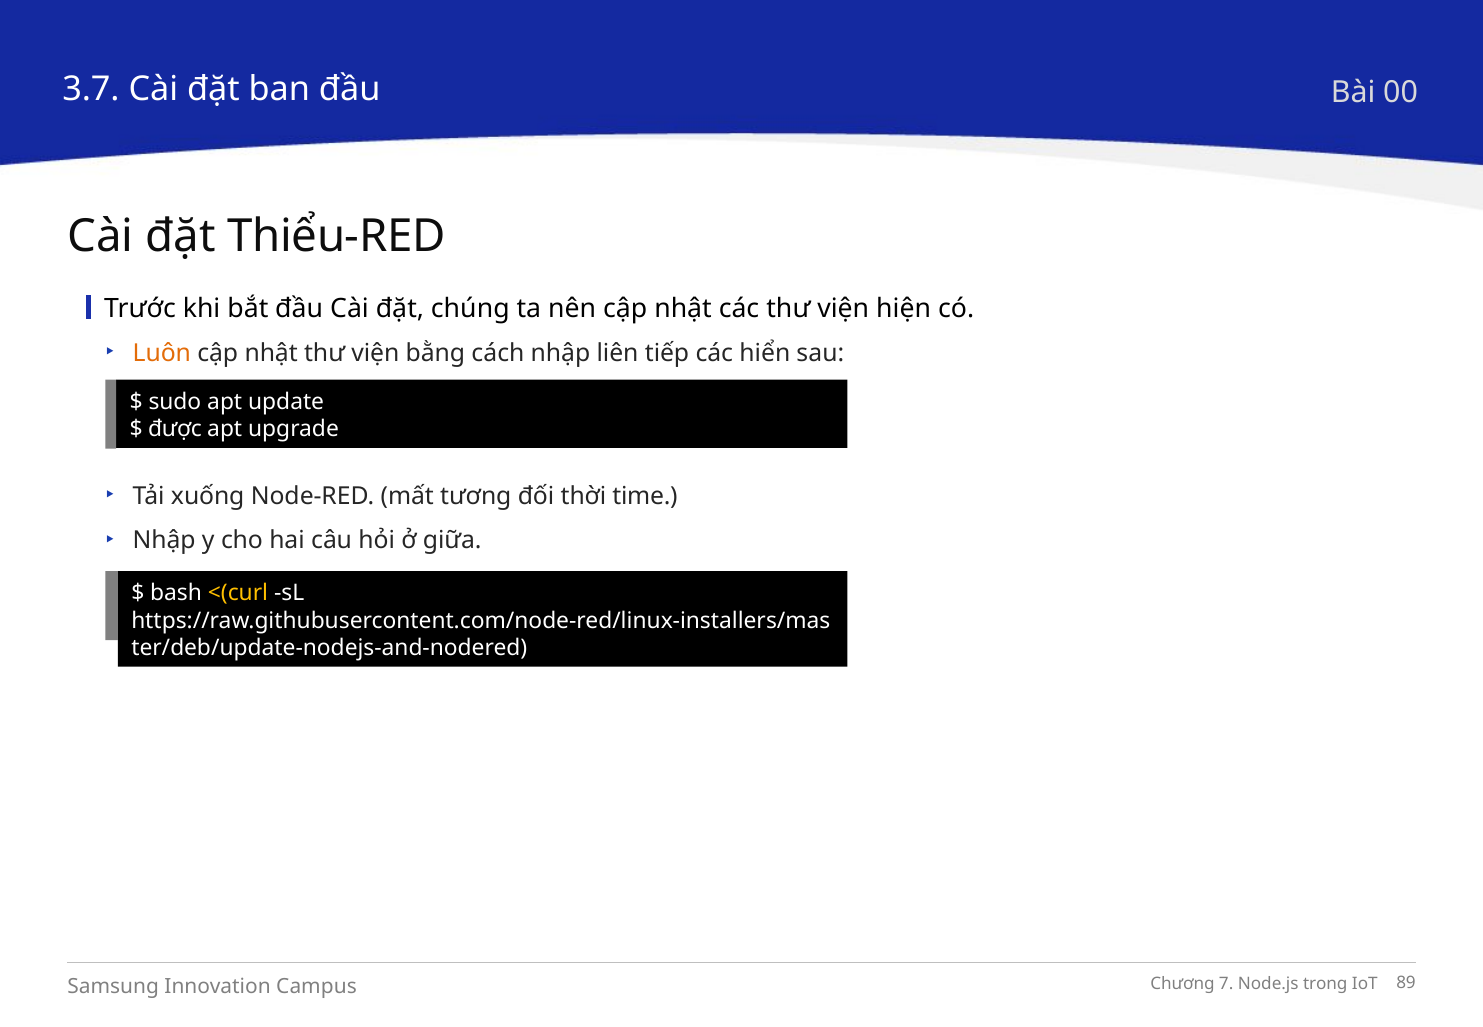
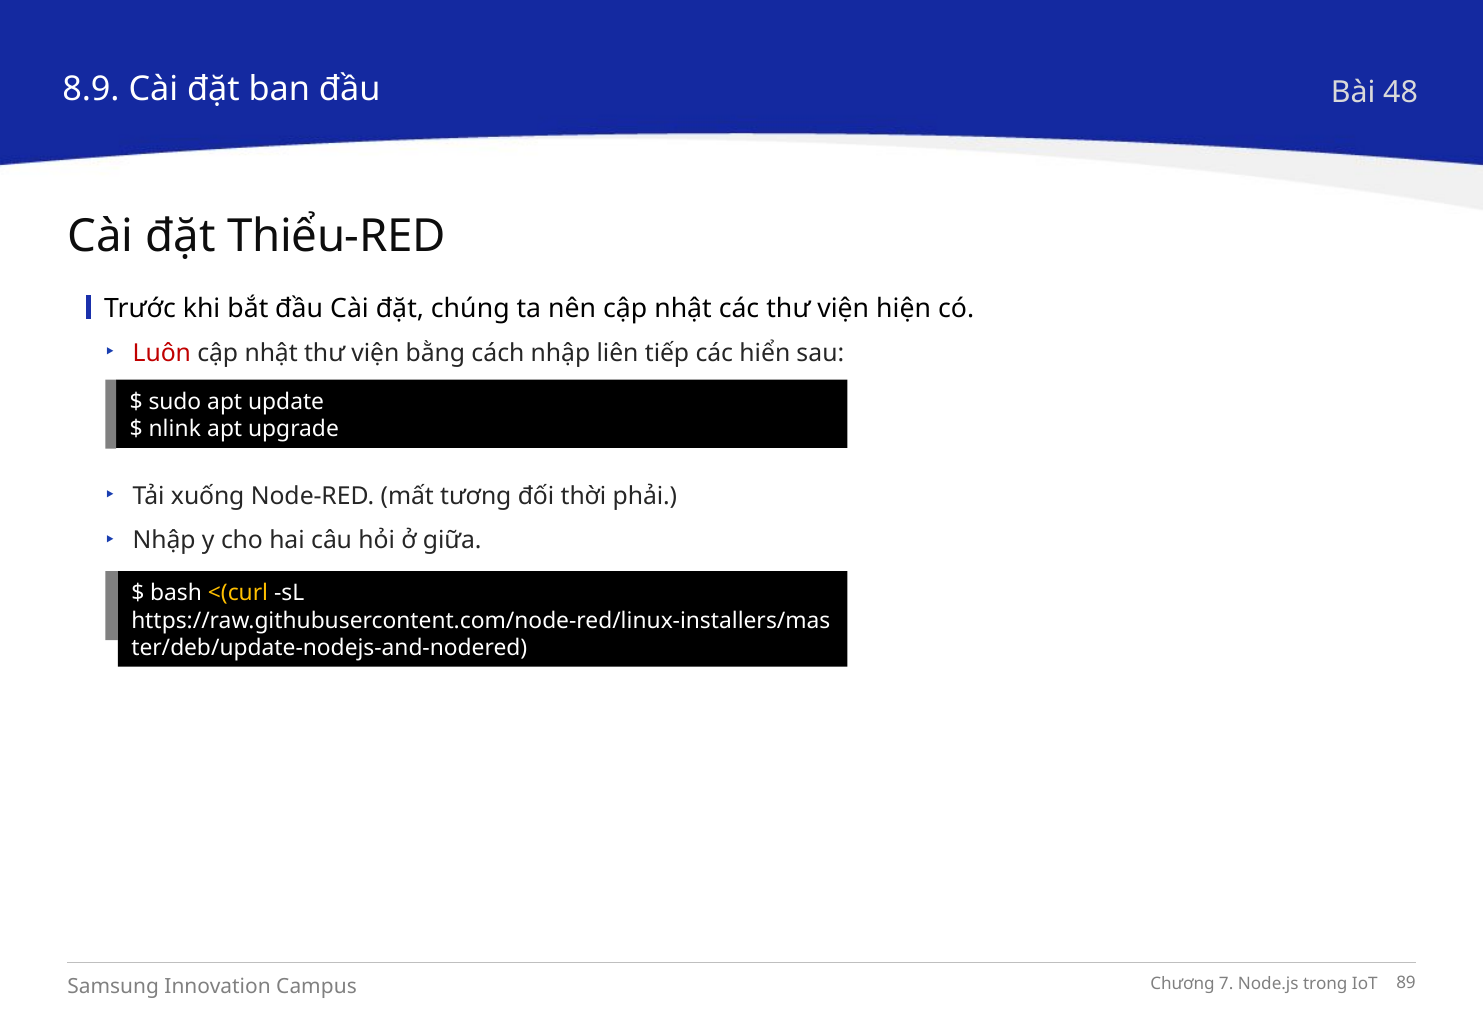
3.7: 3.7 -> 8.9
00: 00 -> 48
Luôn colour: orange -> red
được: được -> nlink
time: time -> phải
